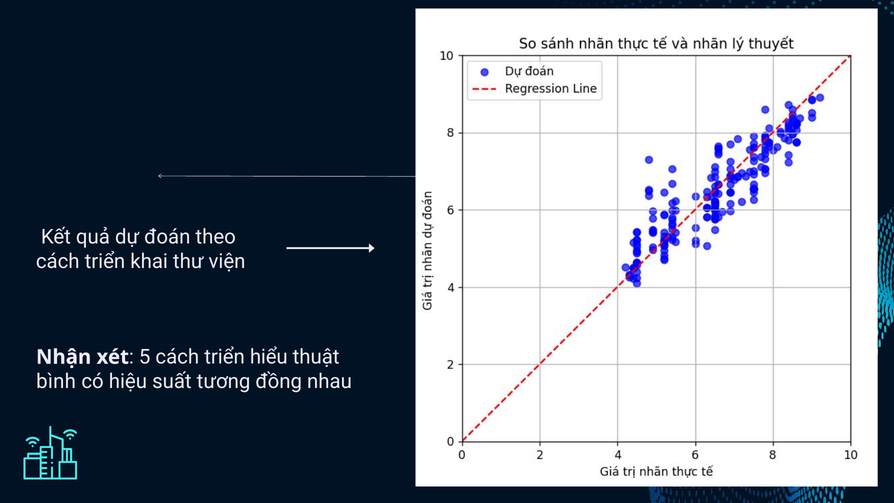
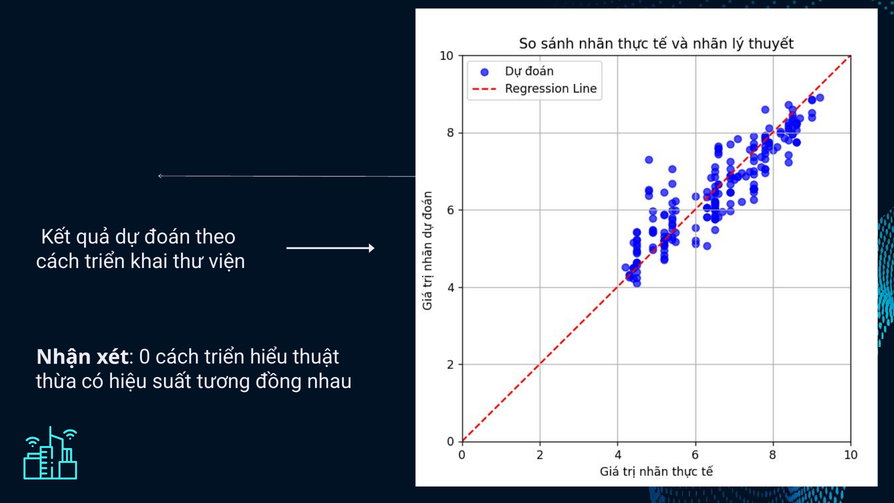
5: 5 -> 0
bình: bình -> thừa
